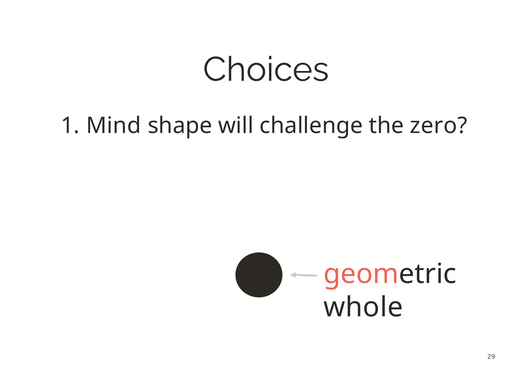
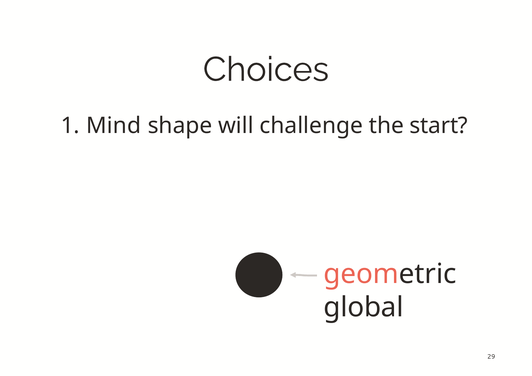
zero: zero -> start
whole: whole -> global
